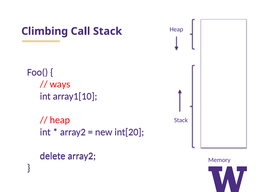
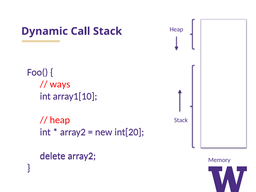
Climbing: Climbing -> Dynamic
